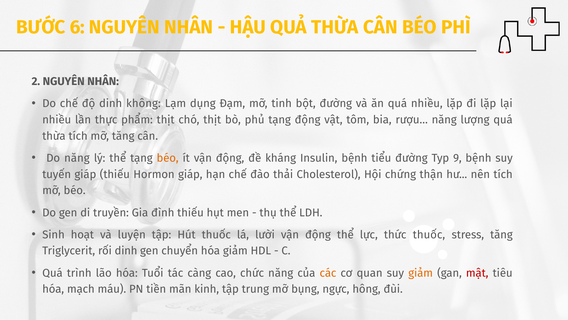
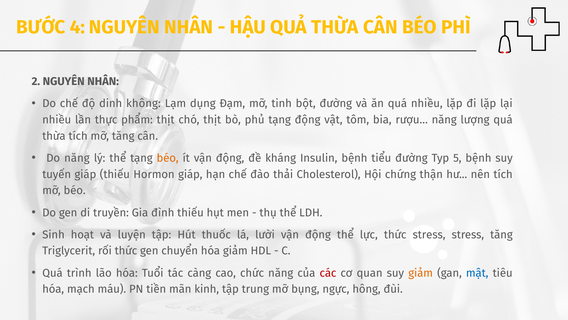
6: 6 -> 4
9: 9 -> 5
thức thuốc: thuốc -> stress
rối dinh: dinh -> thức
các colour: orange -> red
mật colour: red -> blue
